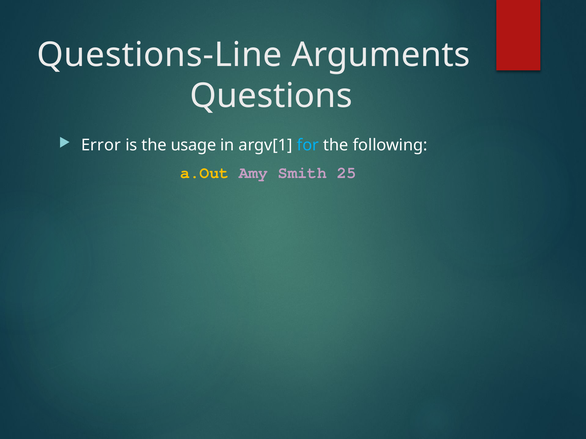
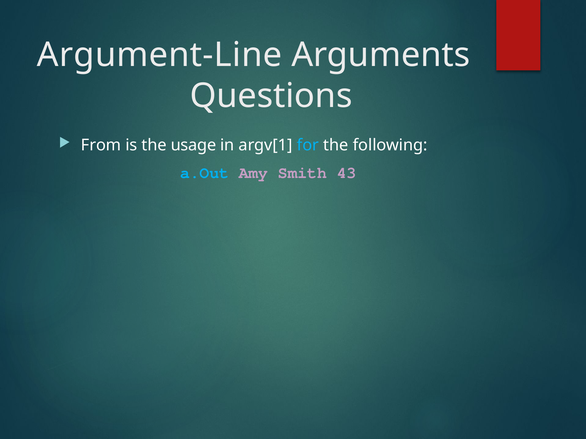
Questions-Line: Questions-Line -> Argument-Line
Error: Error -> From
a.Out colour: yellow -> light blue
25: 25 -> 43
